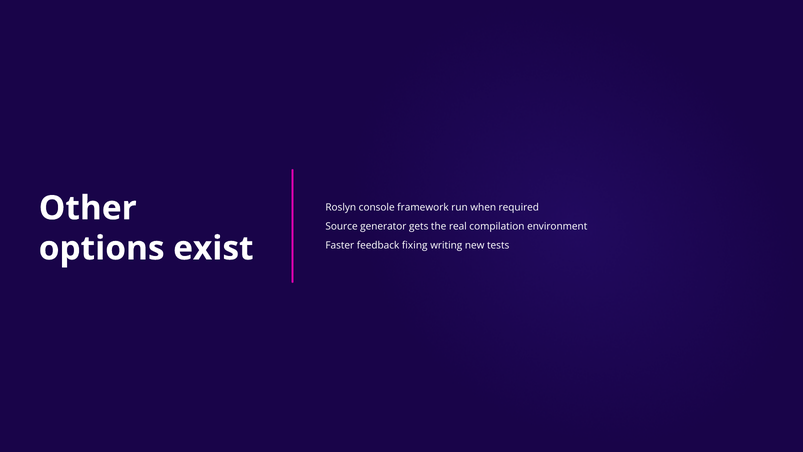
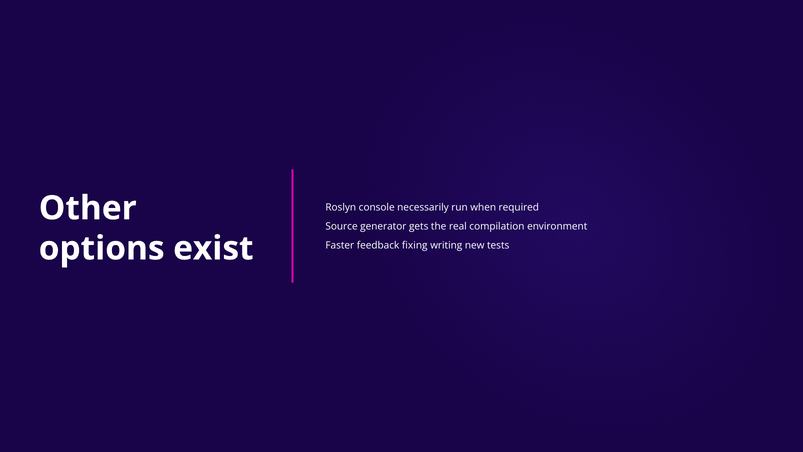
framework: framework -> necessarily
